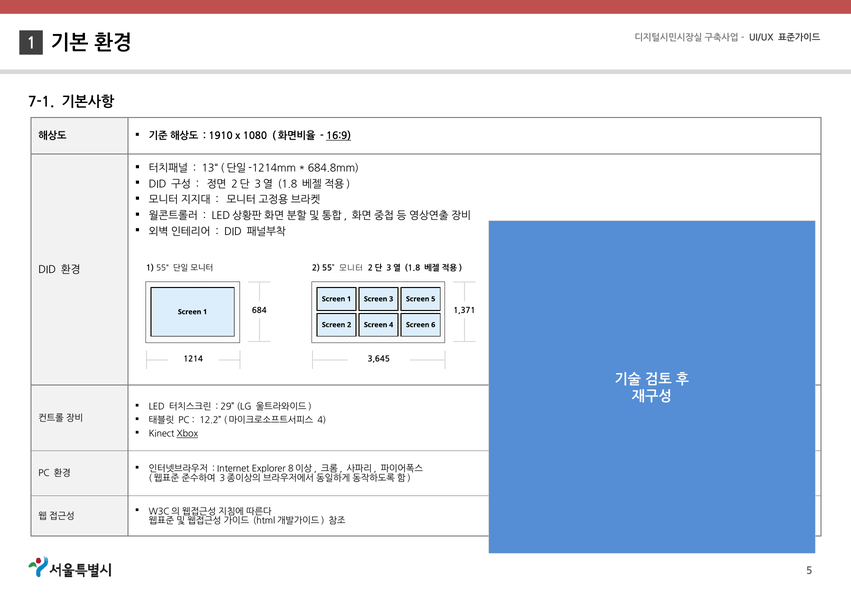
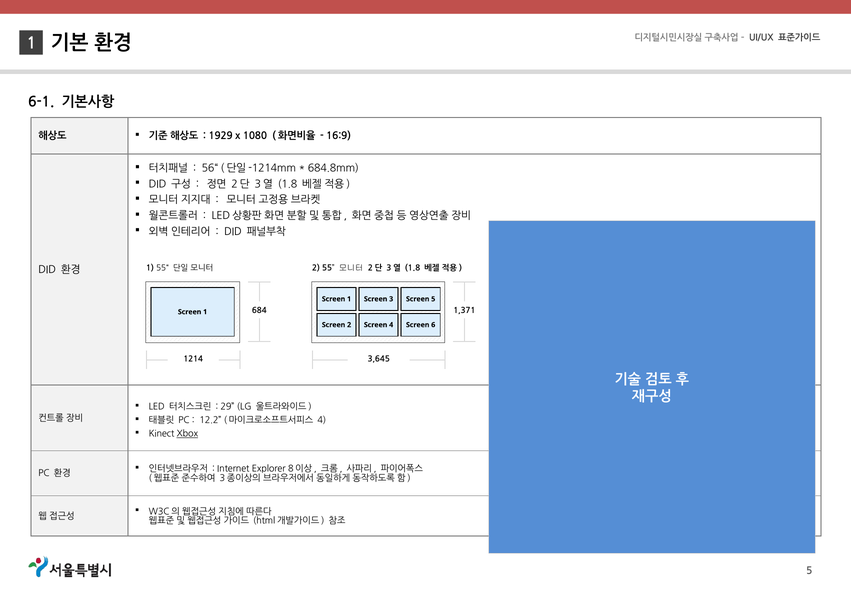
7-1: 7-1 -> 6-1
1910: 1910 -> 1929
16:9 underline: present -> none
13“: 13“ -> 56“
